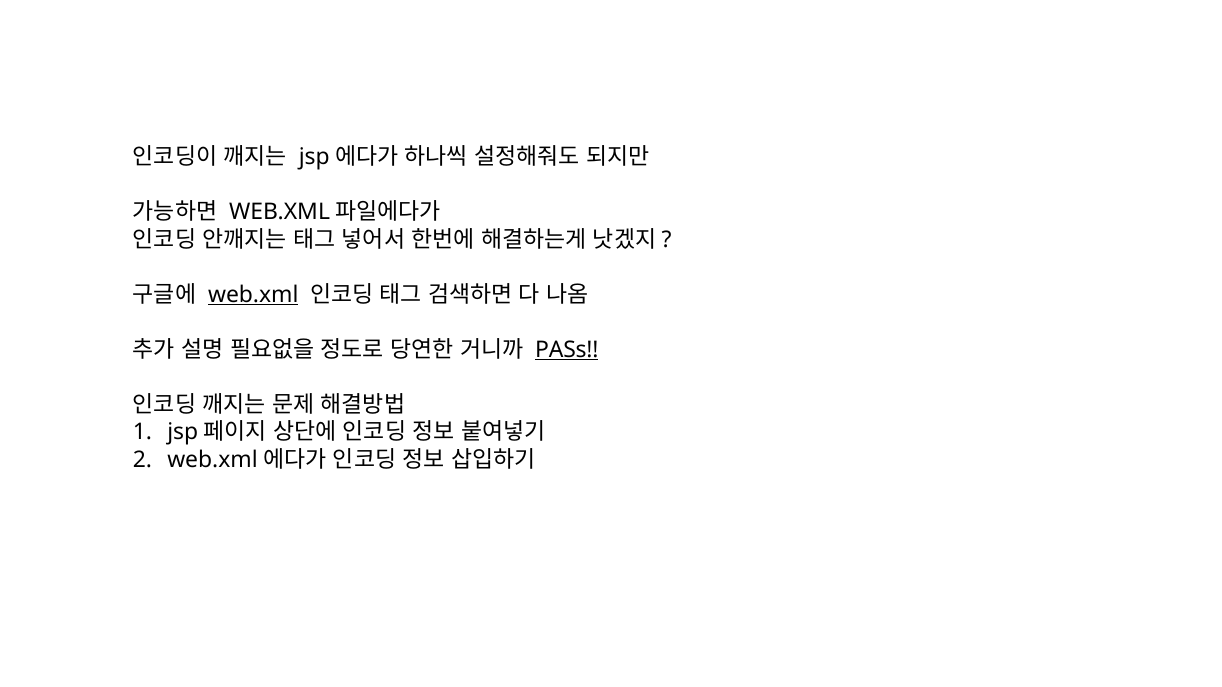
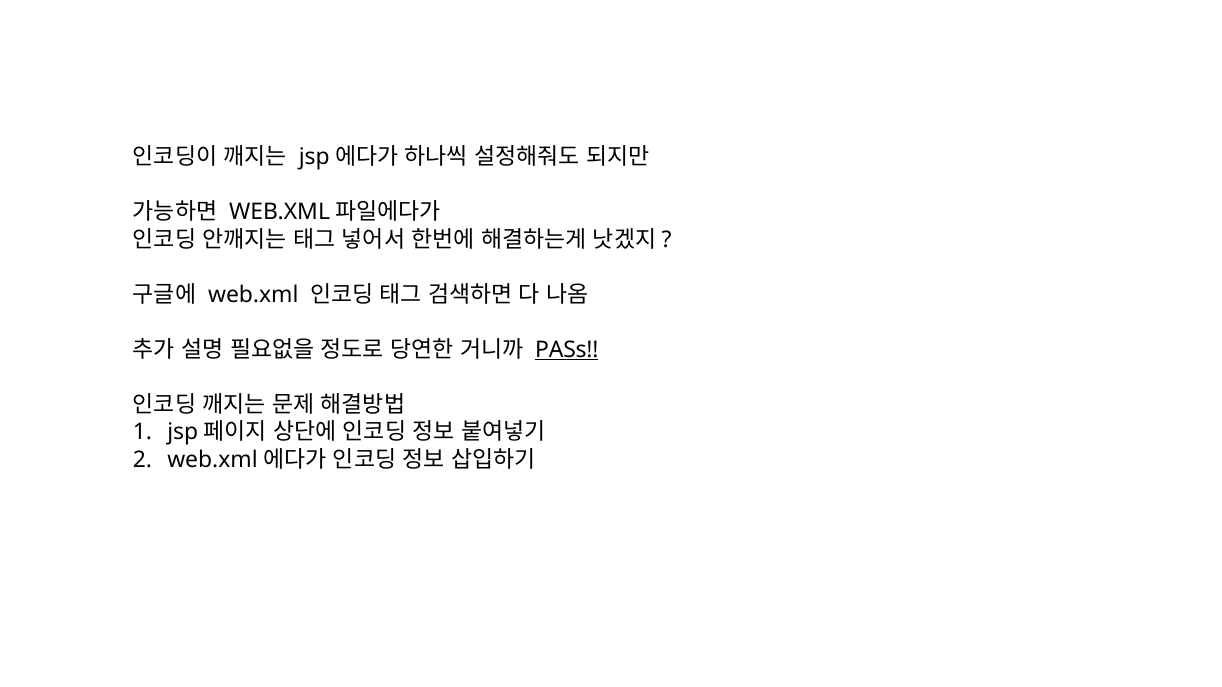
web.xml underline: present -> none
